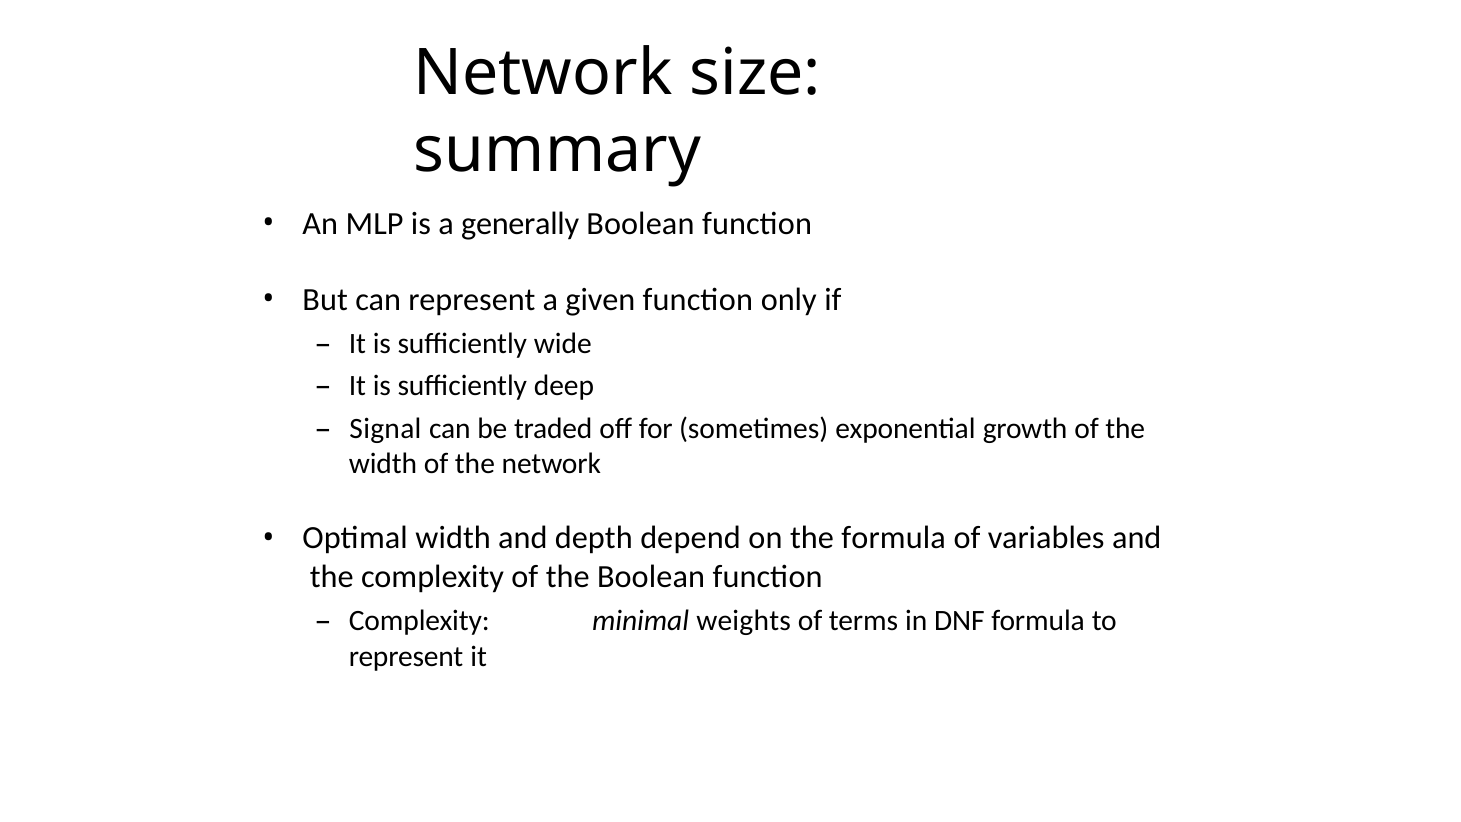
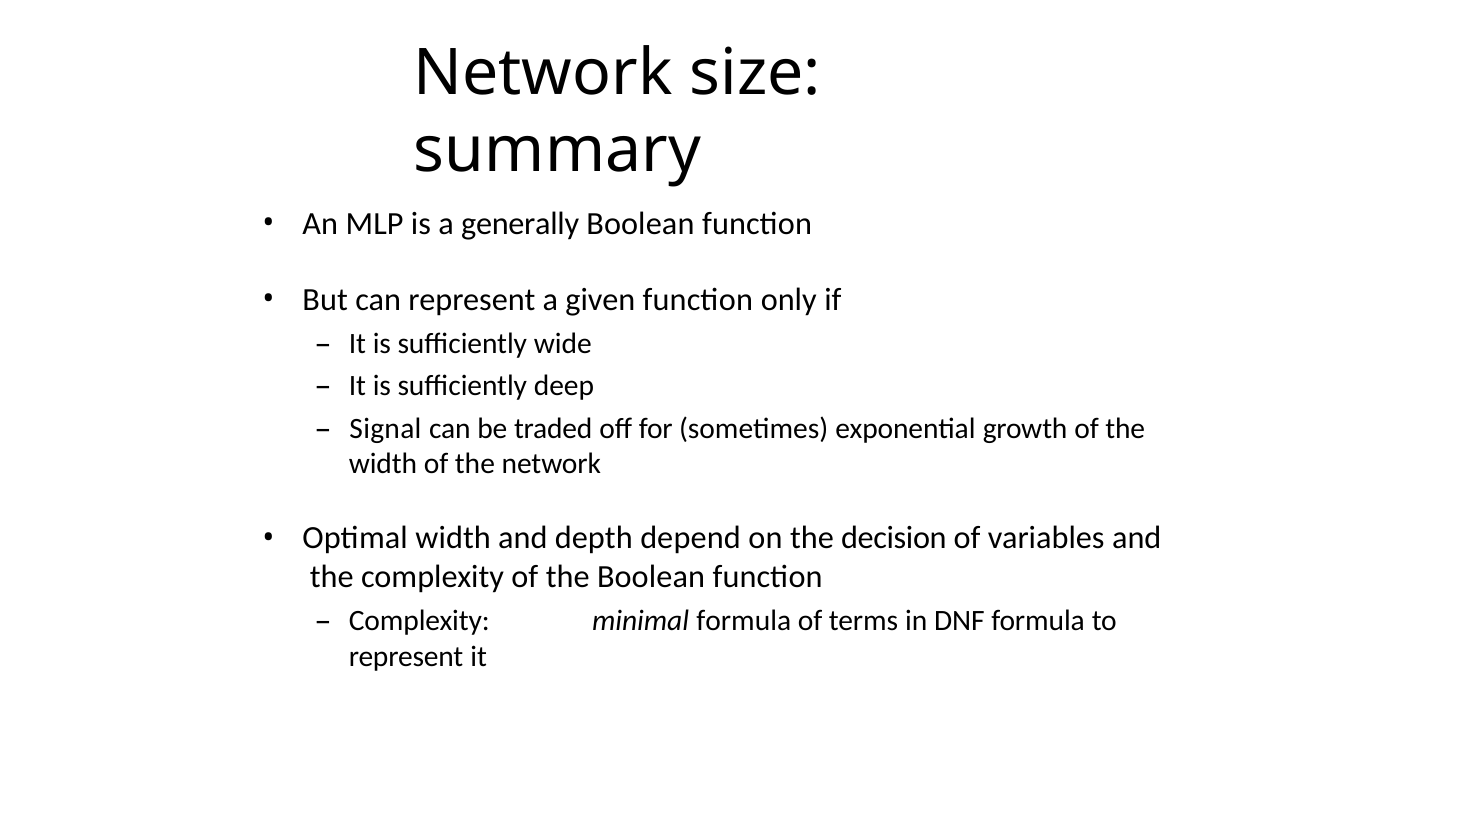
the formula: formula -> decision
minimal weights: weights -> formula
